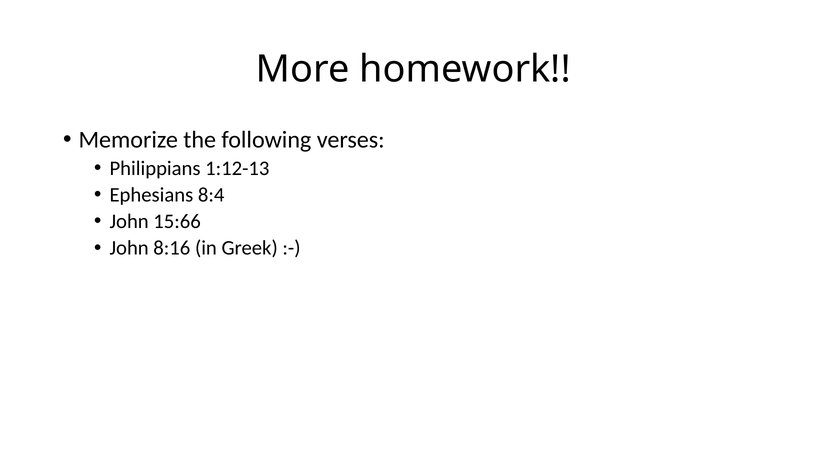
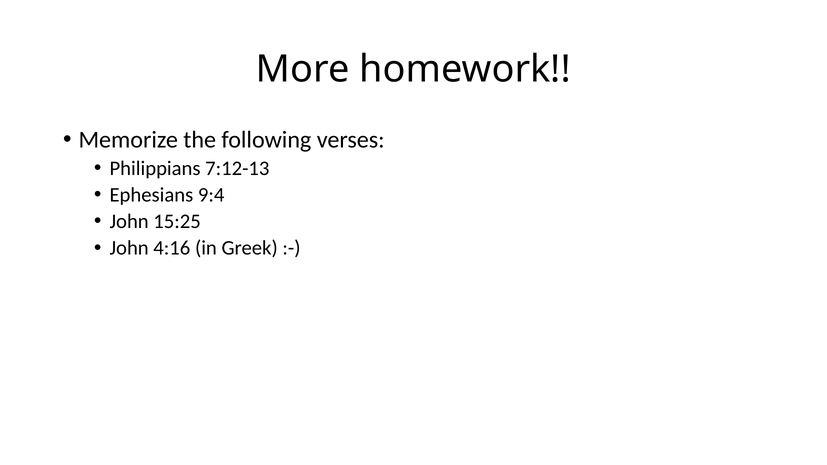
1:12-13: 1:12-13 -> 7:12-13
8:4: 8:4 -> 9:4
15:66: 15:66 -> 15:25
8:16: 8:16 -> 4:16
